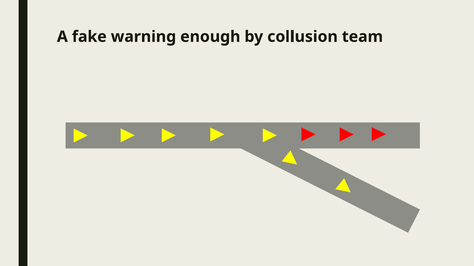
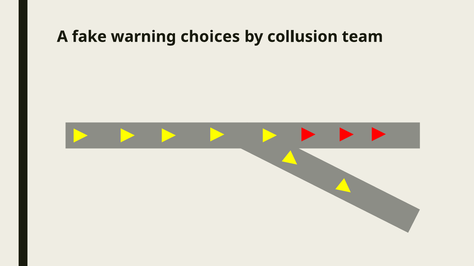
enough: enough -> choices
